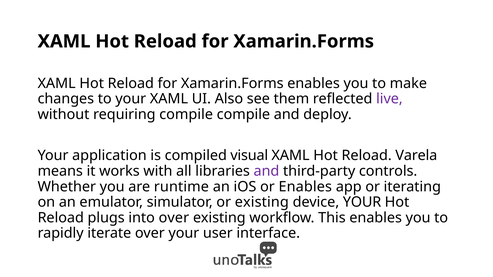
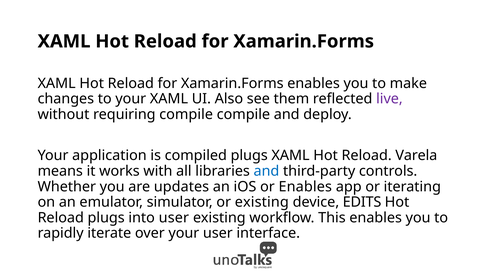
compiled visual: visual -> plugs
and at (266, 171) colour: purple -> blue
runtime: runtime -> updates
device YOUR: YOUR -> EDITS
into over: over -> user
